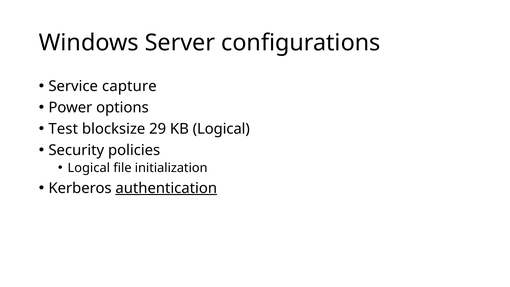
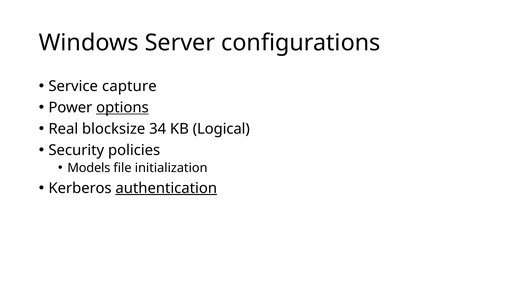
options underline: none -> present
Test: Test -> Real
29: 29 -> 34
Logical at (89, 168): Logical -> Models
